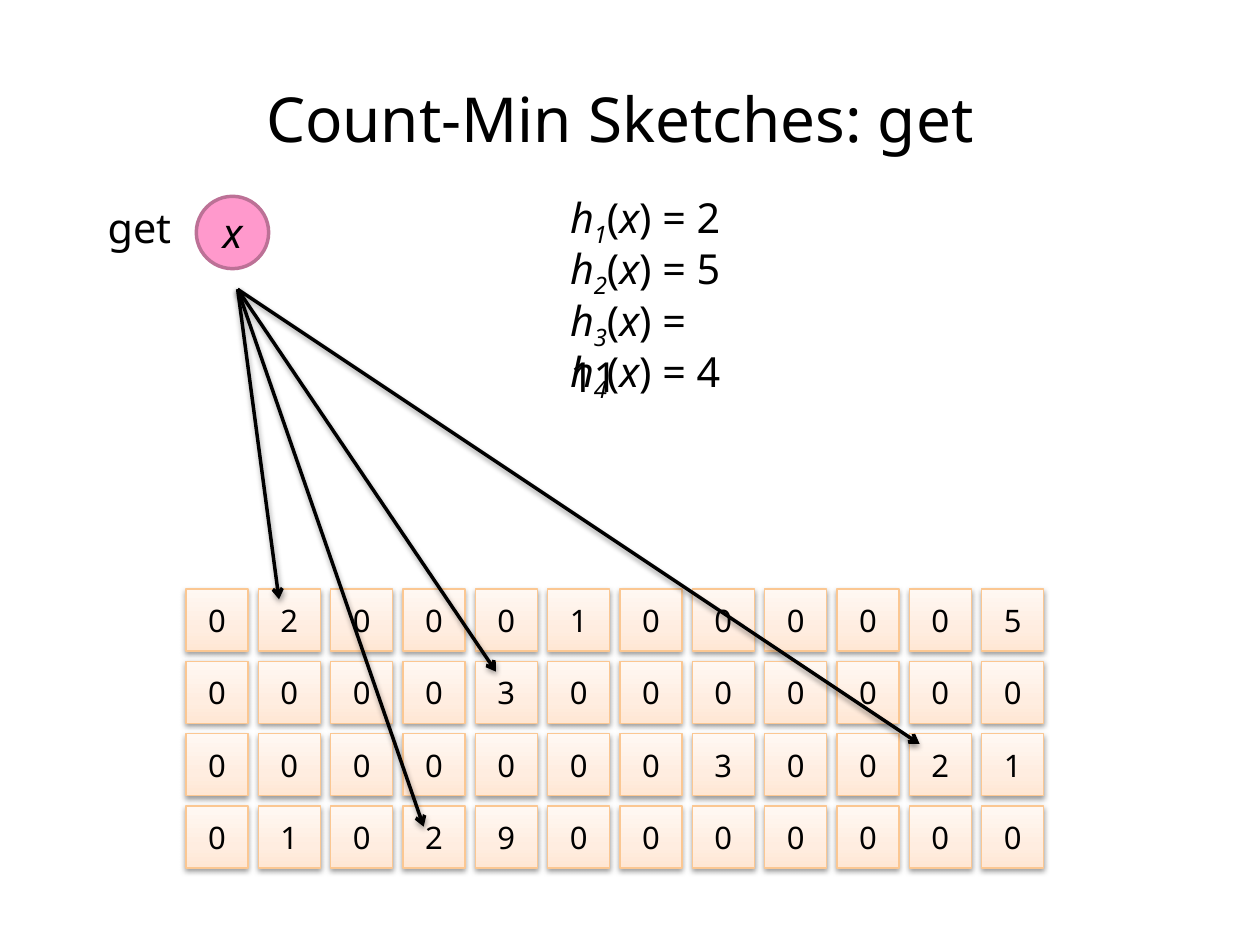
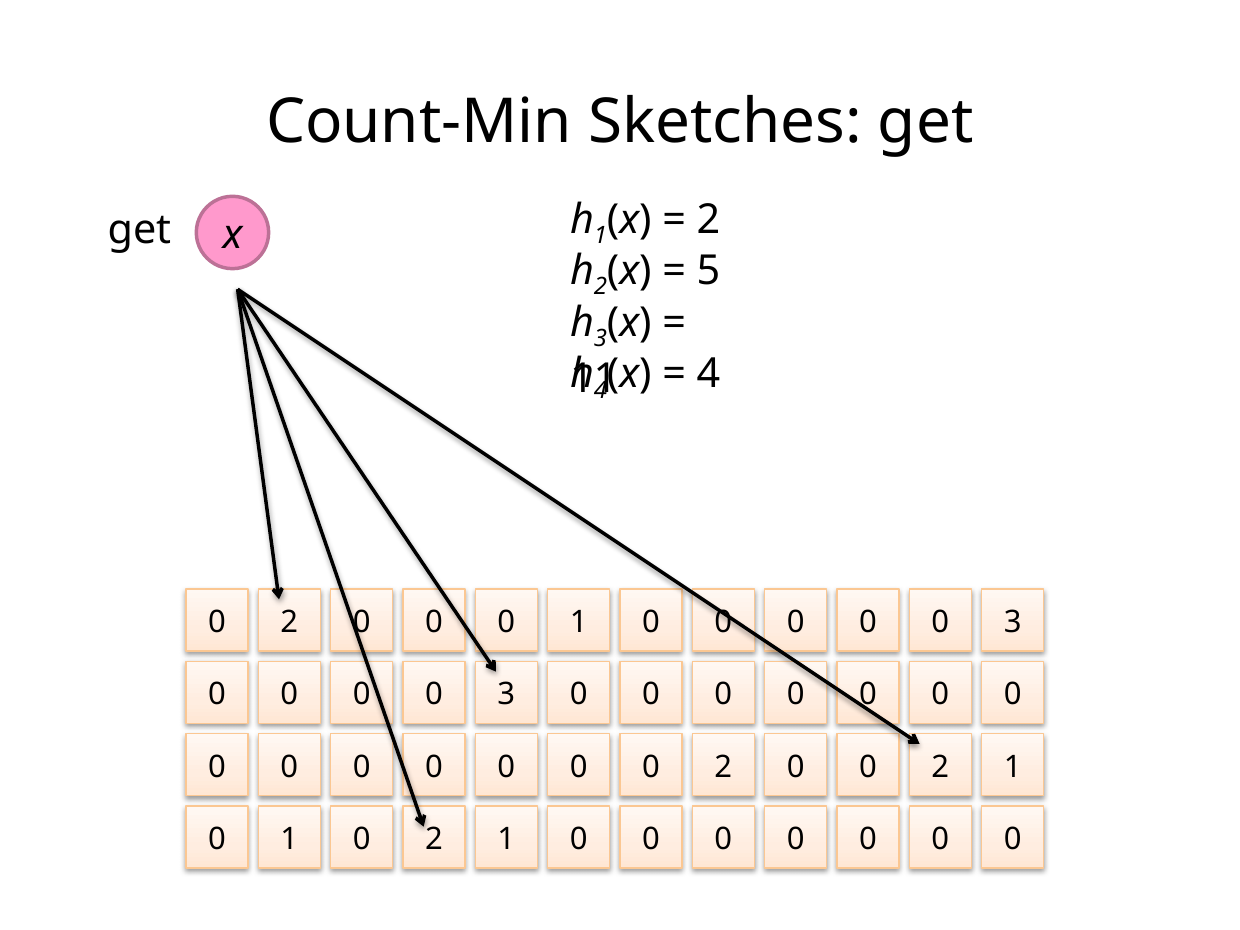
5 at (1013, 622): 5 -> 3
3 at (723, 767): 3 -> 2
9 at (506, 839): 9 -> 1
